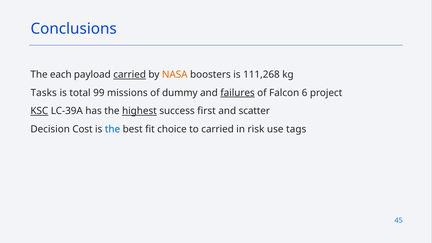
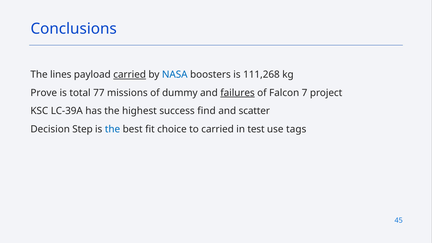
each: each -> lines
NASA colour: orange -> blue
Tasks: Tasks -> Prove
99: 99 -> 77
6: 6 -> 7
KSC underline: present -> none
highest underline: present -> none
first: first -> find
Cost: Cost -> Step
risk: risk -> test
